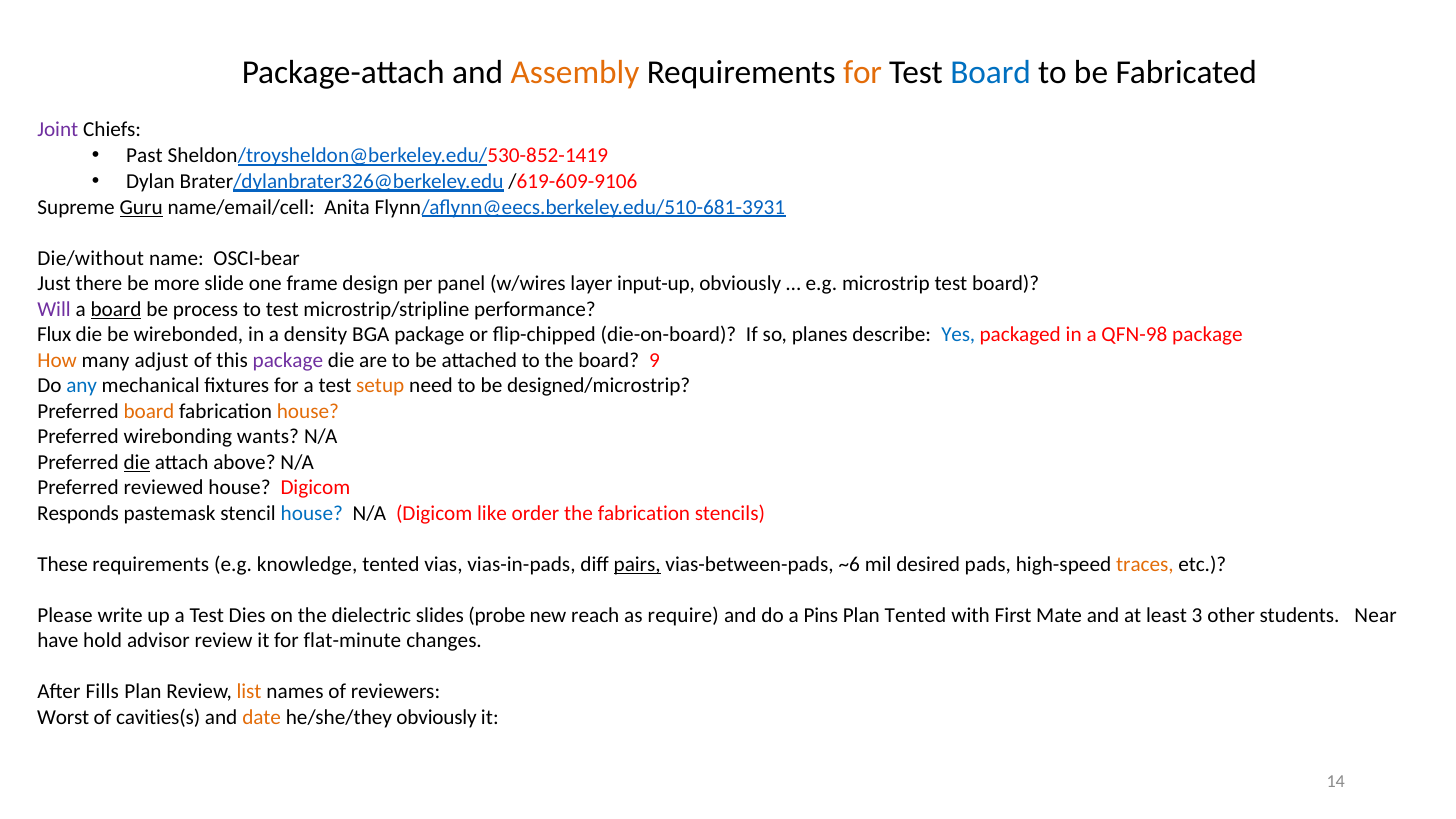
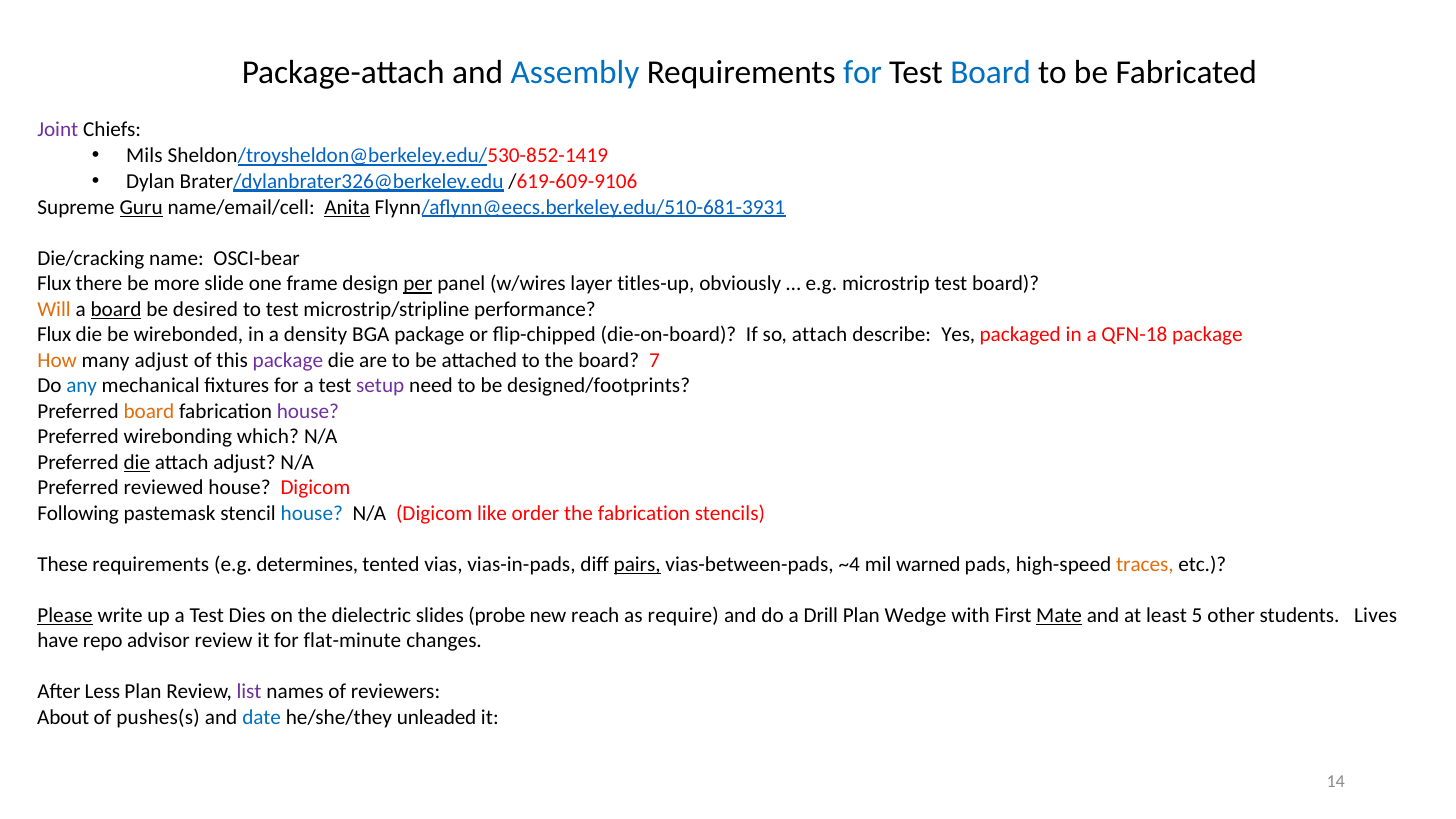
Assembly colour: orange -> blue
for at (863, 73) colour: orange -> blue
Past: Past -> Mils
Anita underline: none -> present
Die/without: Die/without -> Die/cracking
Just at (54, 284): Just -> Flux
per underline: none -> present
input-up: input-up -> titles-up
Will colour: purple -> orange
process: process -> desired
so planes: planes -> attach
Yes colour: blue -> black
QFN-98: QFN-98 -> QFN-18
9: 9 -> 7
setup colour: orange -> purple
designed/microstrip: designed/microstrip -> designed/footprints
house at (308, 411) colour: orange -> purple
wants: wants -> which
attach above: above -> adjust
Responds: Responds -> Following
knowledge: knowledge -> determines
~6: ~6 -> ~4
desired: desired -> warned
Please underline: none -> present
Pins: Pins -> Drill
Plan Tented: Tented -> Wedge
Mate underline: none -> present
3: 3 -> 5
Near: Near -> Lives
hold: hold -> repo
Fills: Fills -> Less
list colour: orange -> purple
Worst: Worst -> About
cavities(s: cavities(s -> pushes(s
date colour: orange -> blue
he/she/they obviously: obviously -> unleaded
